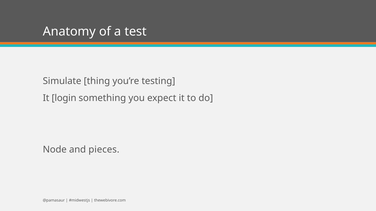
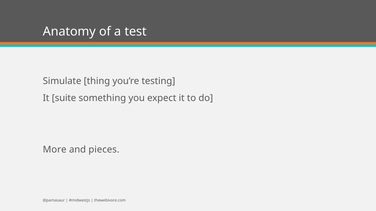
login: login -> suite
Node: Node -> More
